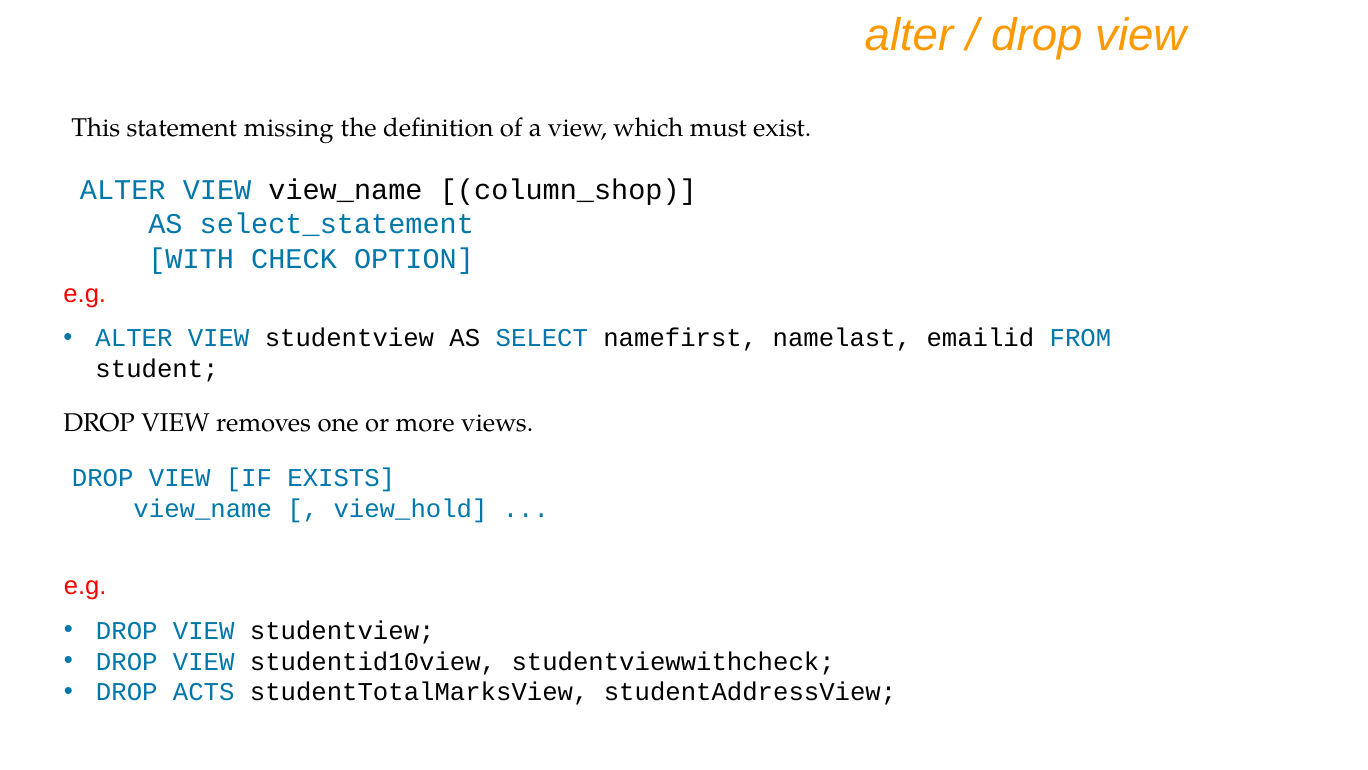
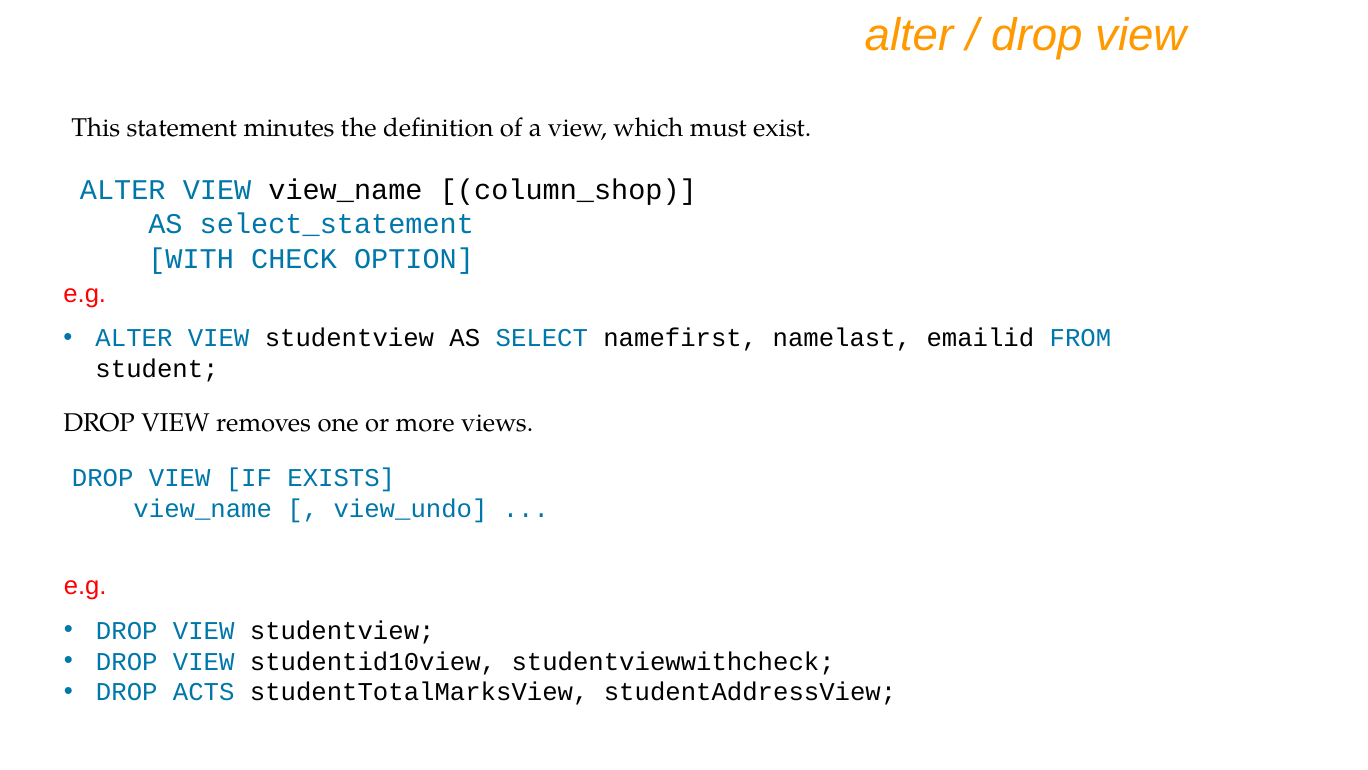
missing: missing -> minutes
view_hold: view_hold -> view_undo
